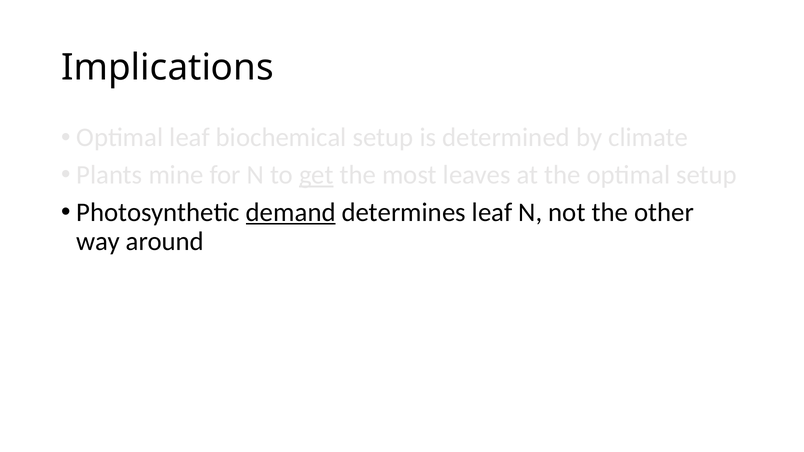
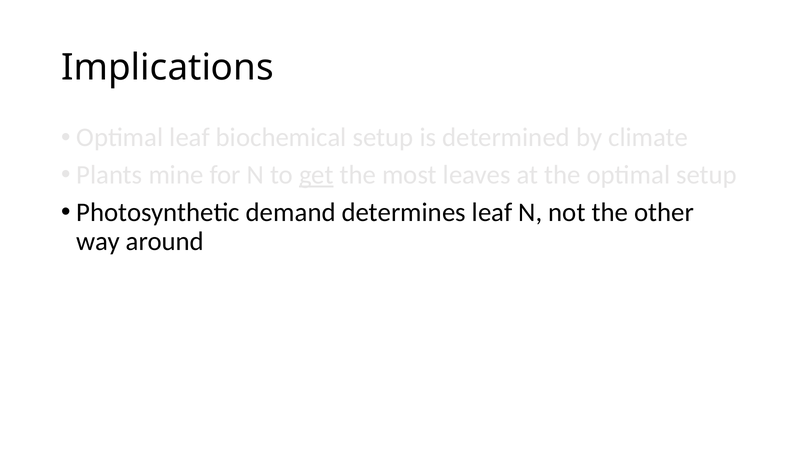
demand underline: present -> none
